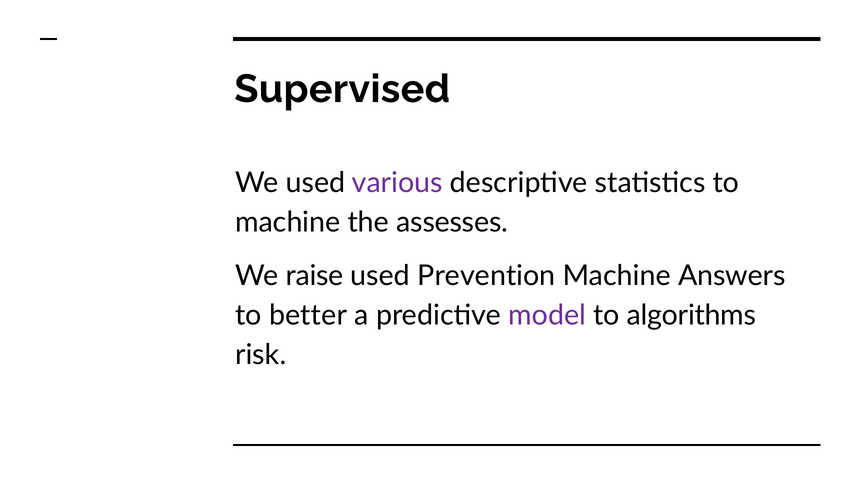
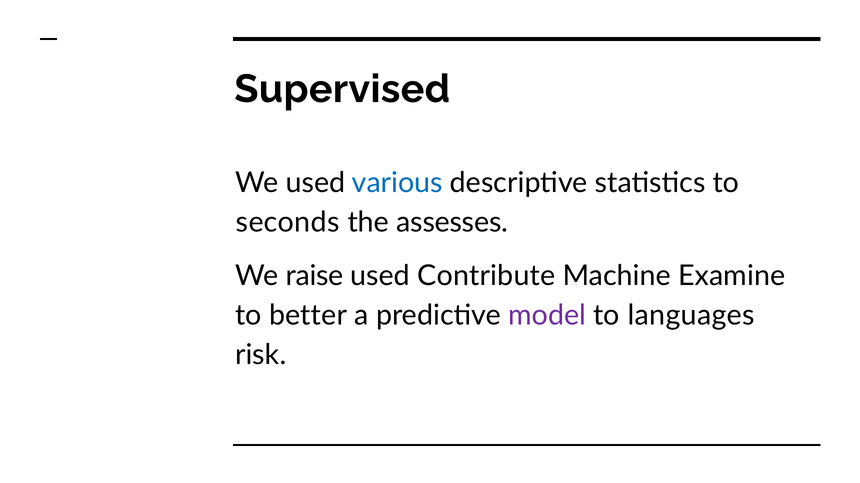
various colour: purple -> blue
machine at (288, 223): machine -> seconds
Prevention: Prevention -> Contribute
Answers: Answers -> Examine
algorithms: algorithms -> languages
